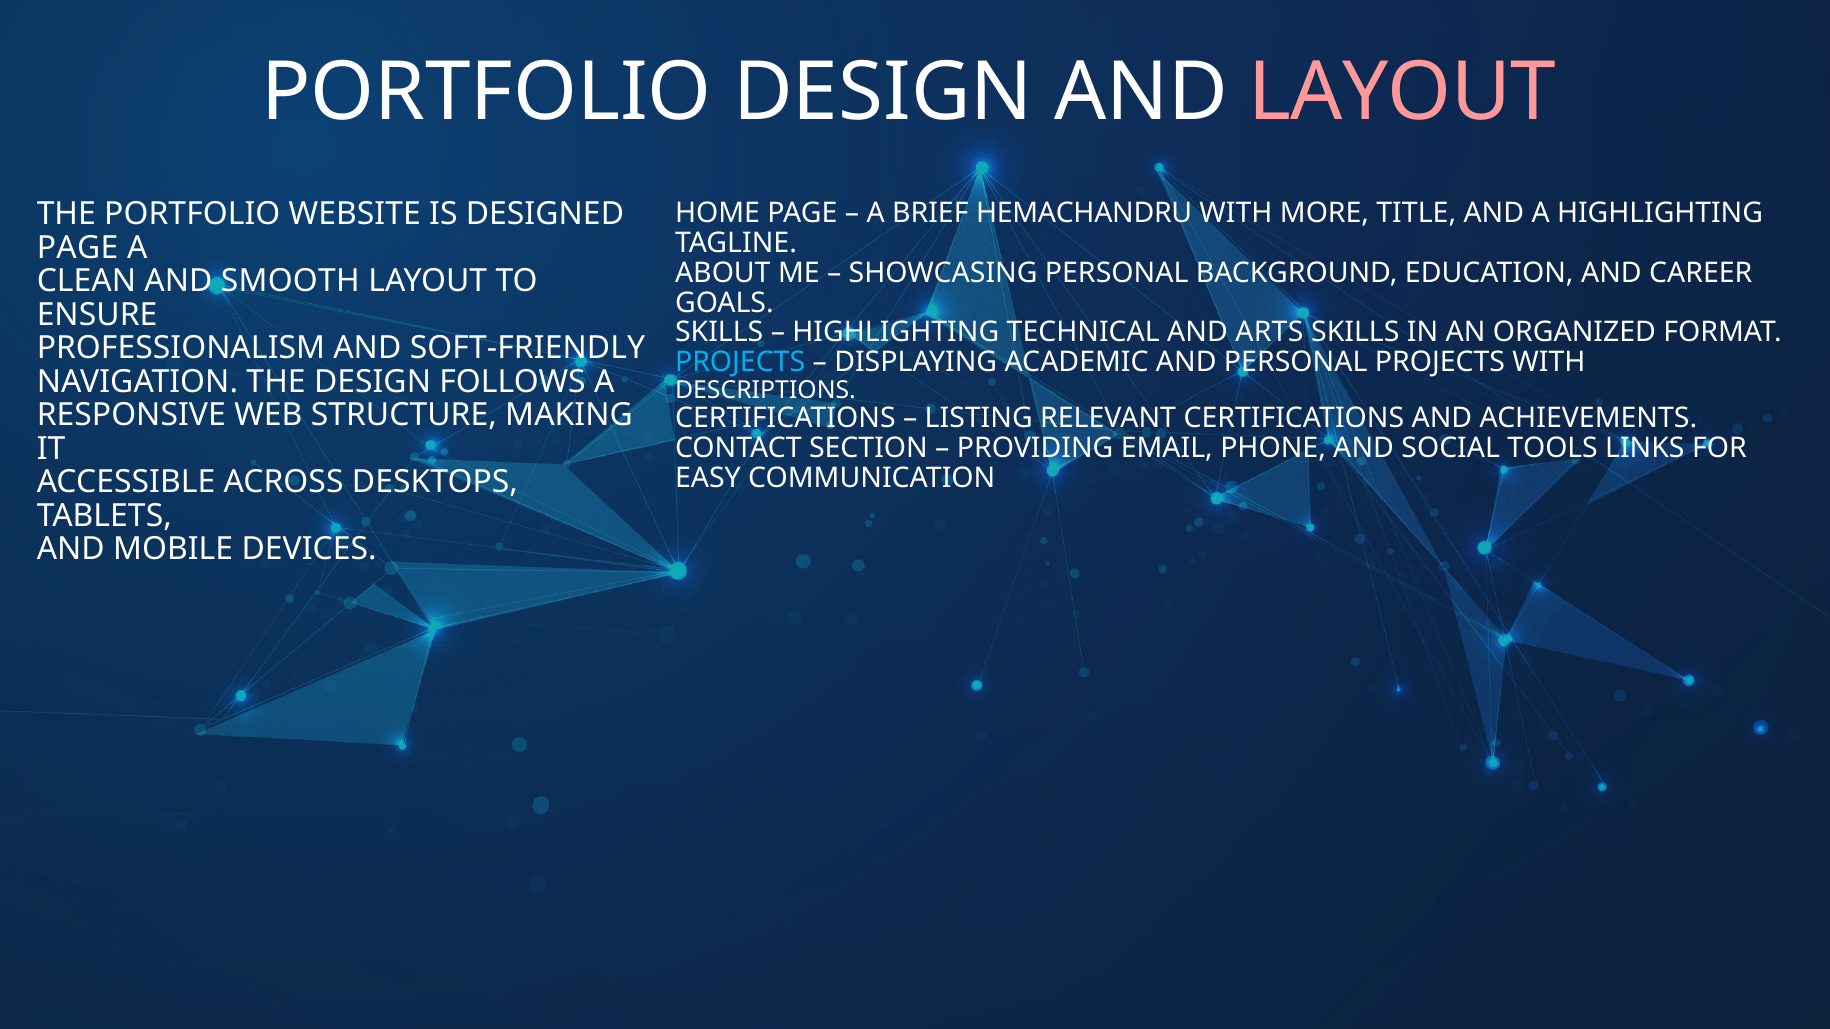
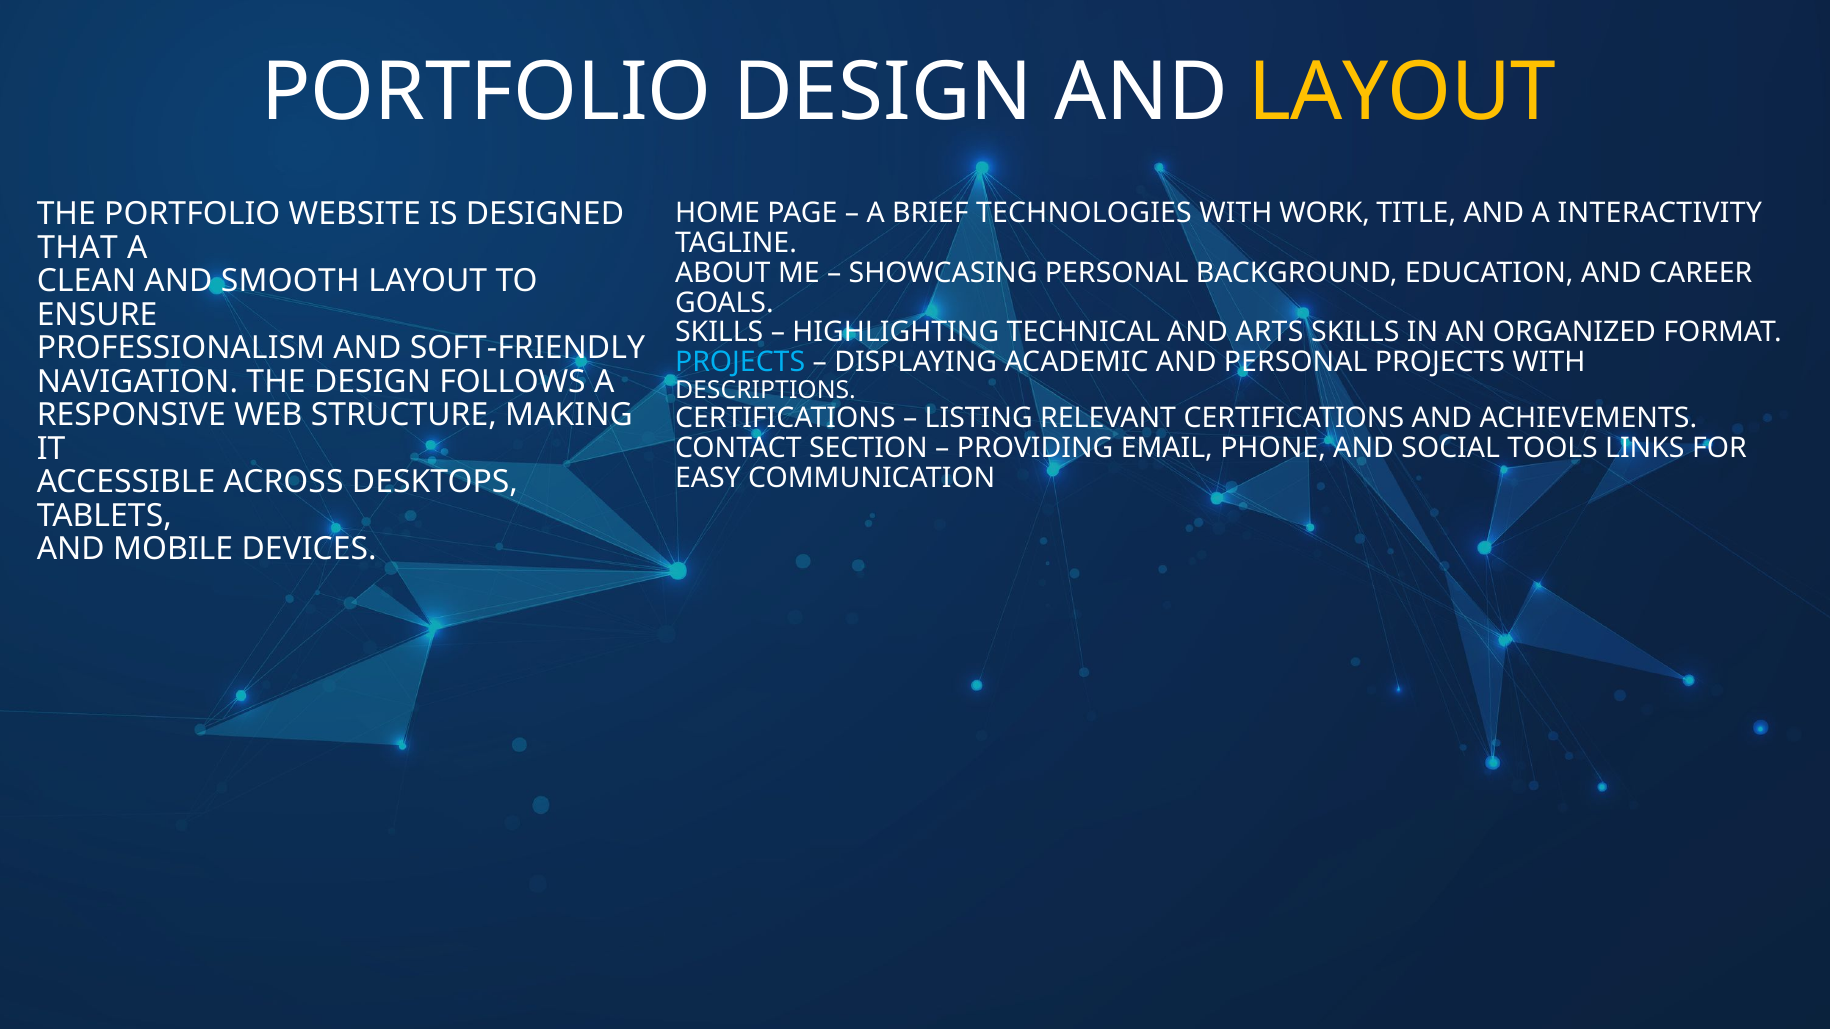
LAYOUT at (1402, 93) colour: pink -> yellow
HEMACHANDRU: HEMACHANDRU -> TECHNOLOGIES
MORE: MORE -> WORK
A HIGHLIGHTING: HIGHLIGHTING -> INTERACTIVITY
PAGE at (78, 248): PAGE -> THAT
